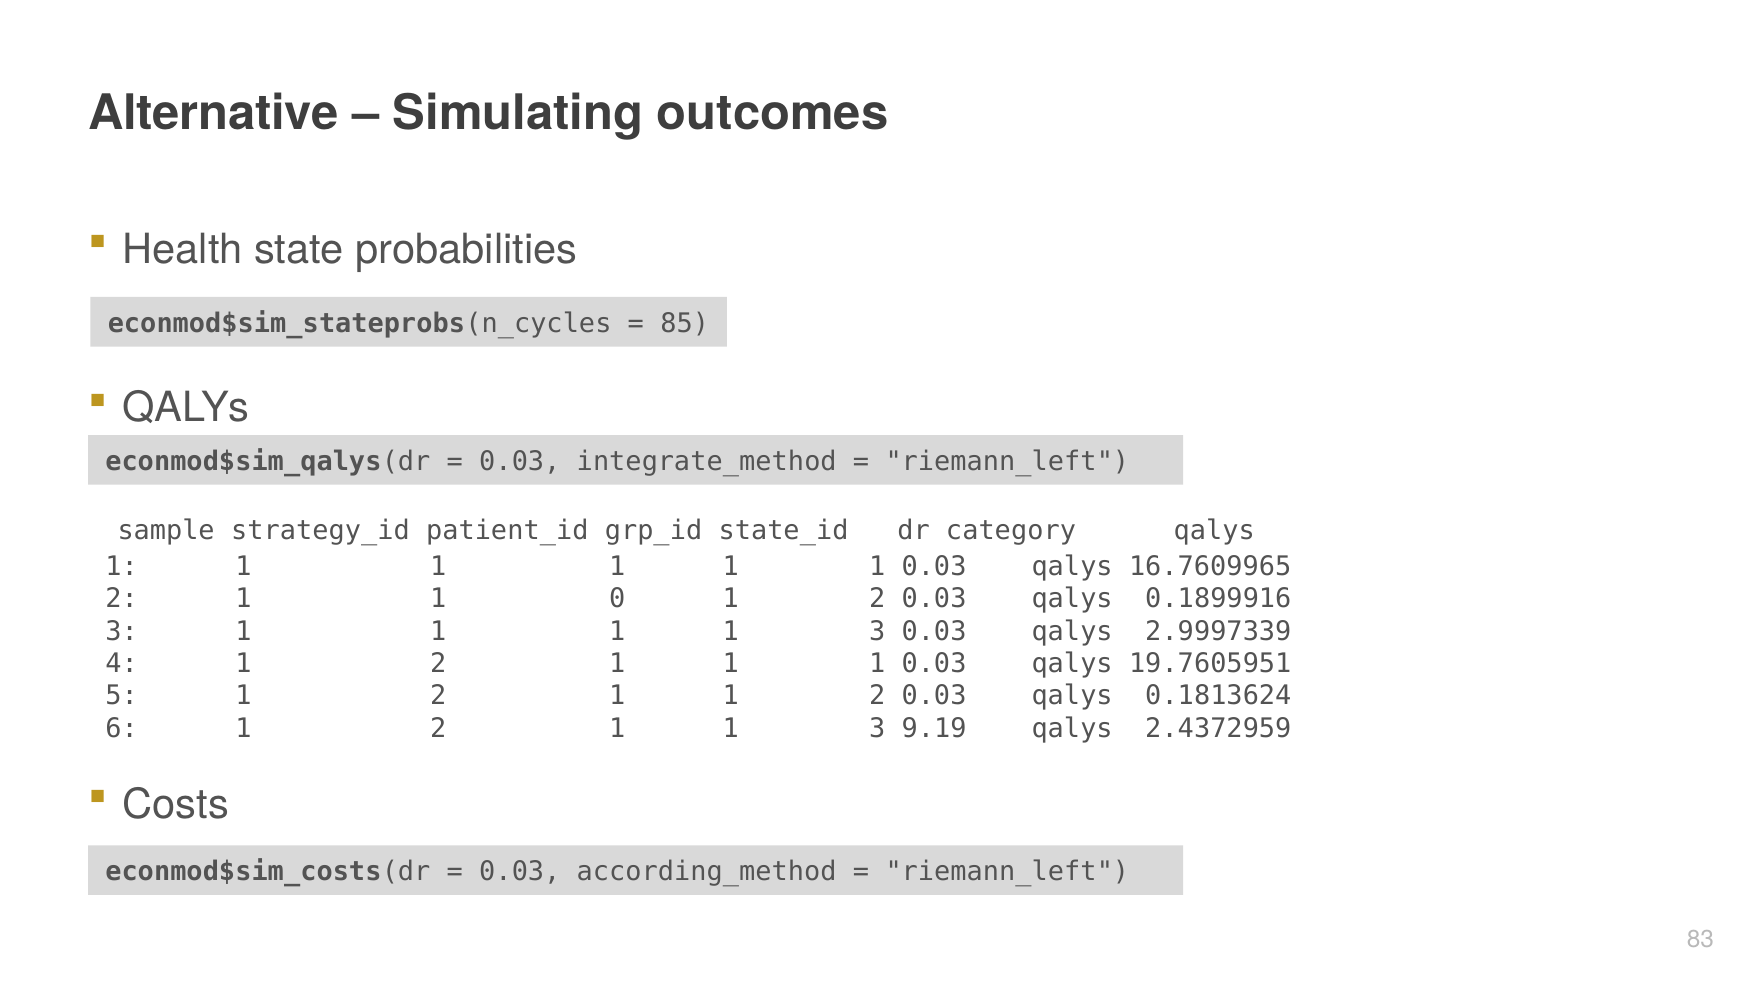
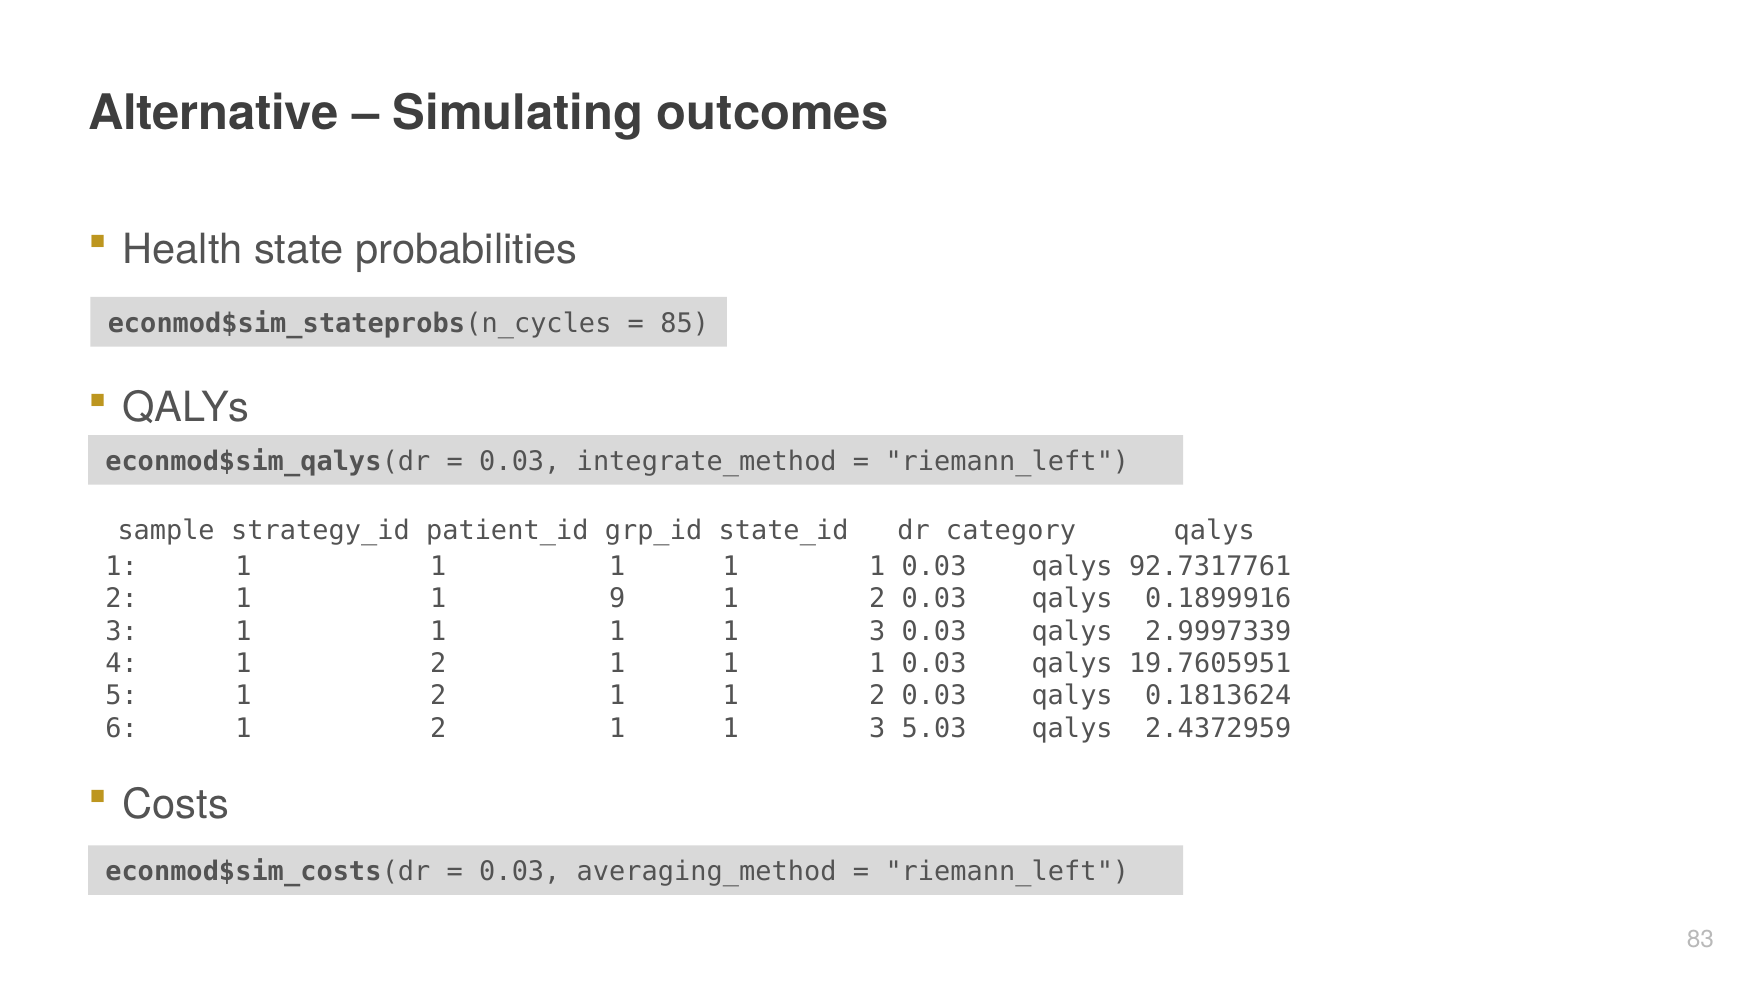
16.7609965: 16.7609965 -> 92.7317761
0: 0 -> 9
9.19: 9.19 -> 5.03
according_method: according_method -> averaging_method
